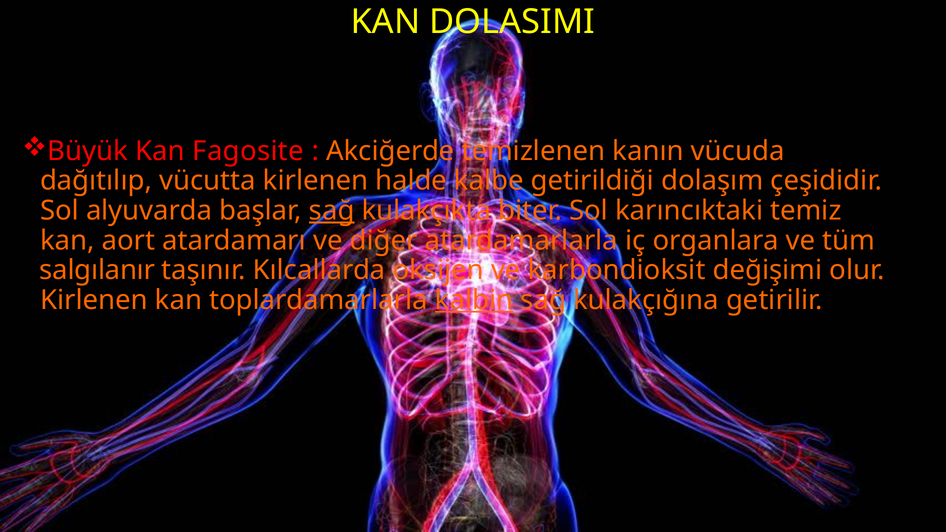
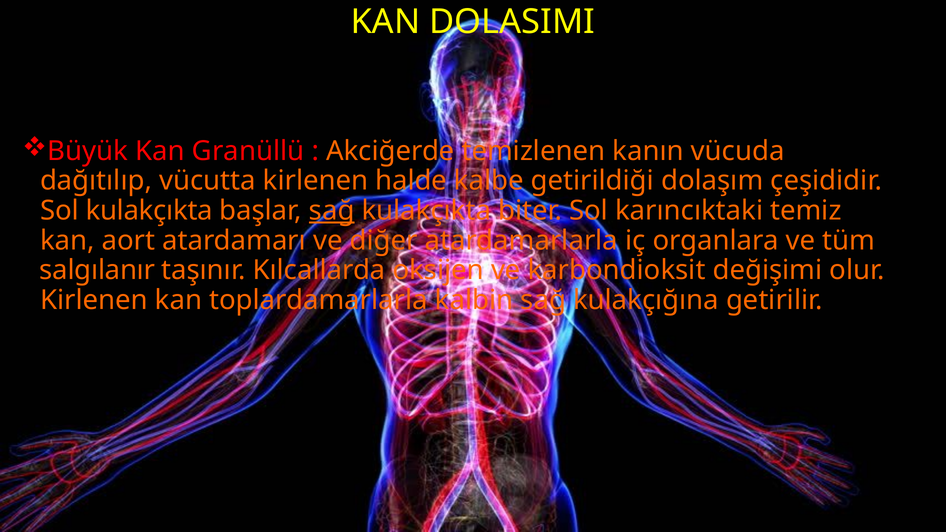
Fagosite: Fagosite -> Granüllü
Sol alyuvarda: alyuvarda -> kulakçıkta
kalbin underline: present -> none
